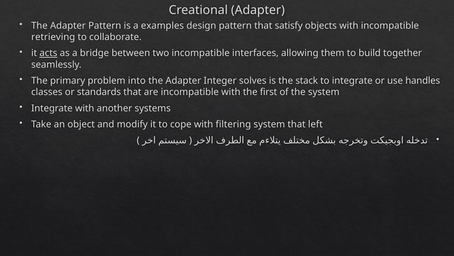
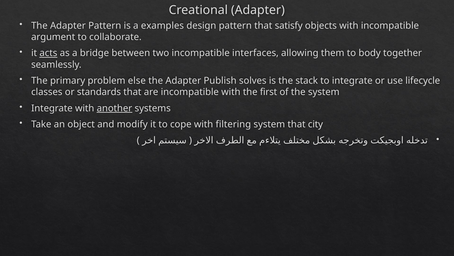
retrieving: retrieving -> argument
build: build -> body
into: into -> else
Integer: Integer -> Publish
handles: handles -> lifecycle
another underline: none -> present
left: left -> city
